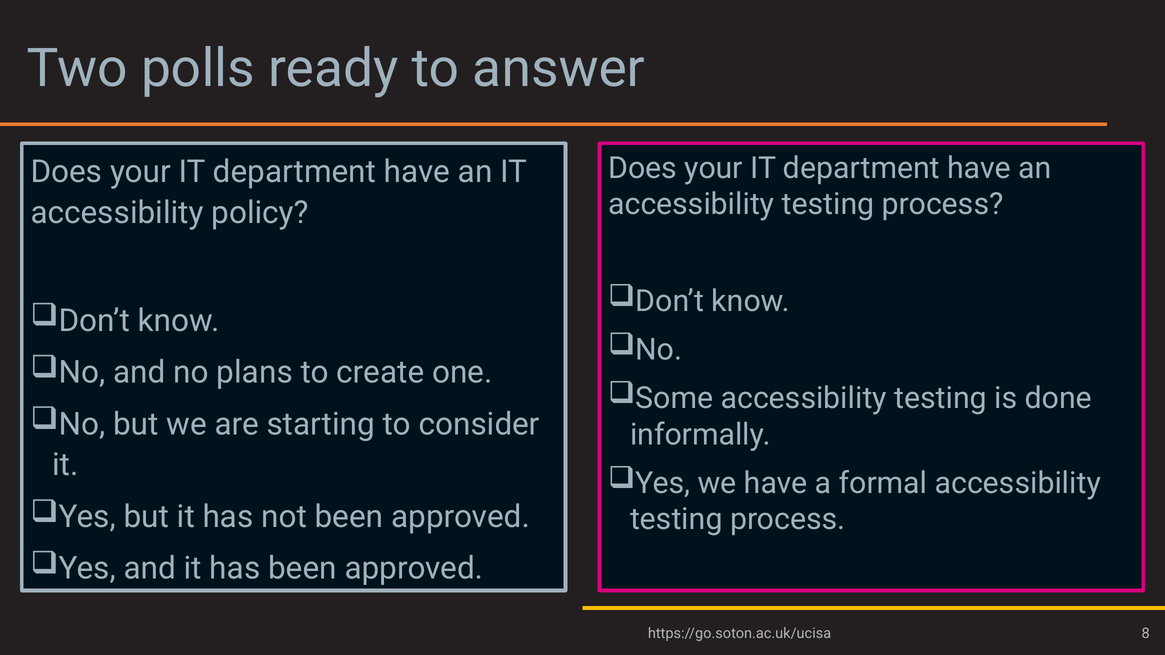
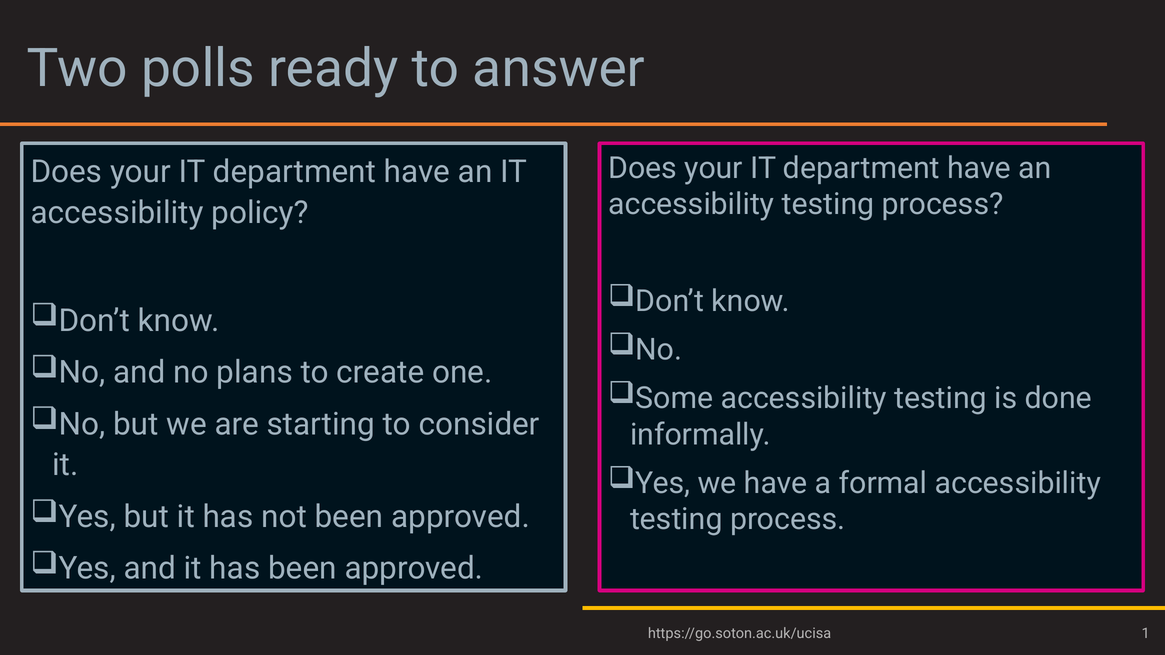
8: 8 -> 1
